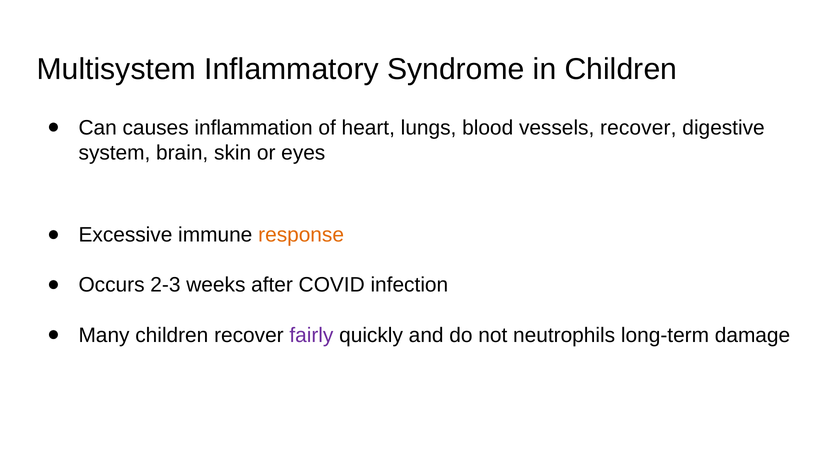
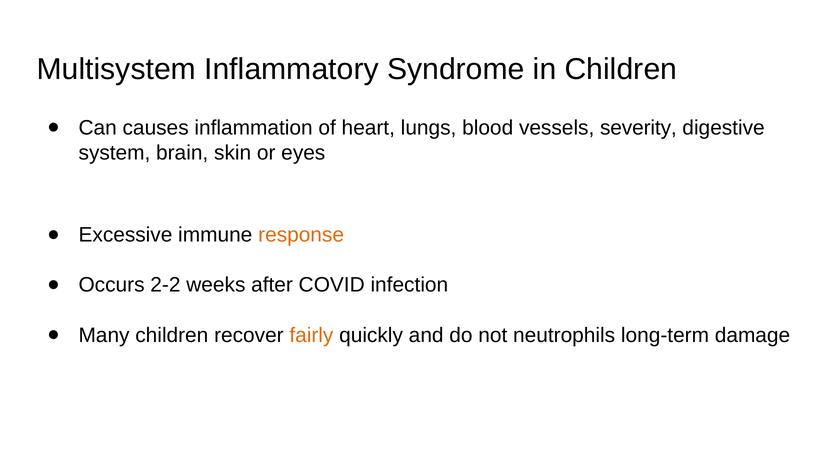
vessels recover: recover -> severity
2-3: 2-3 -> 2-2
fairly colour: purple -> orange
